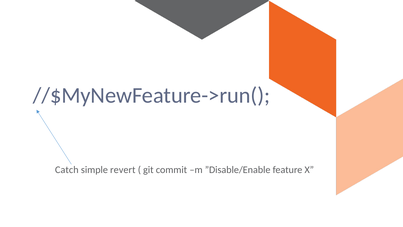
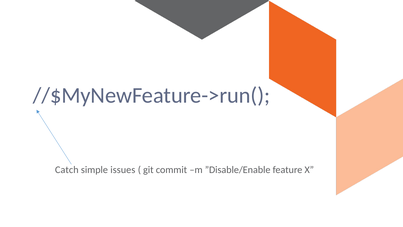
revert: revert -> issues
